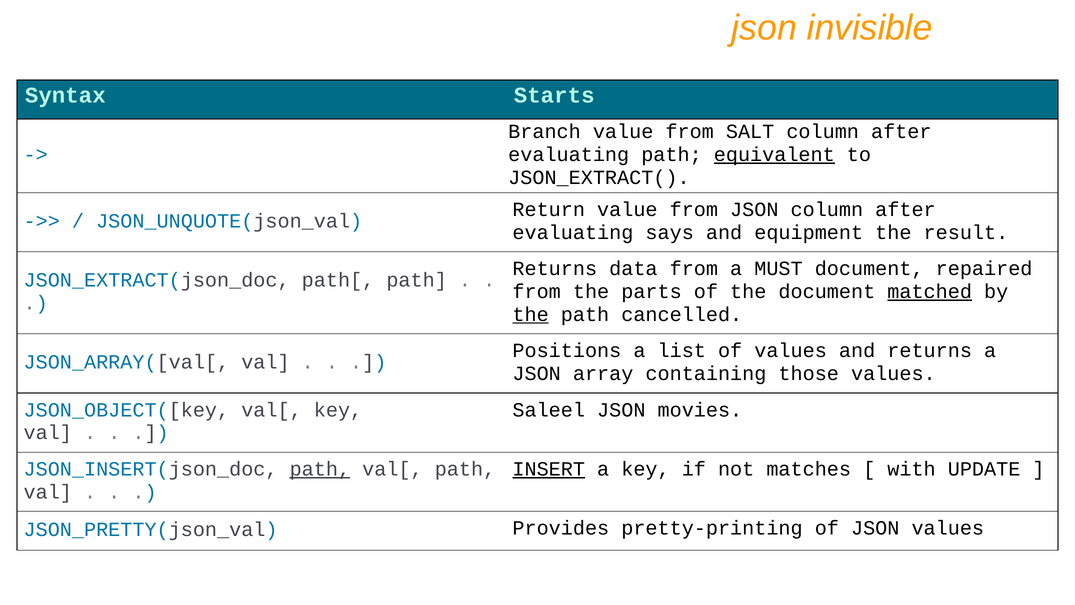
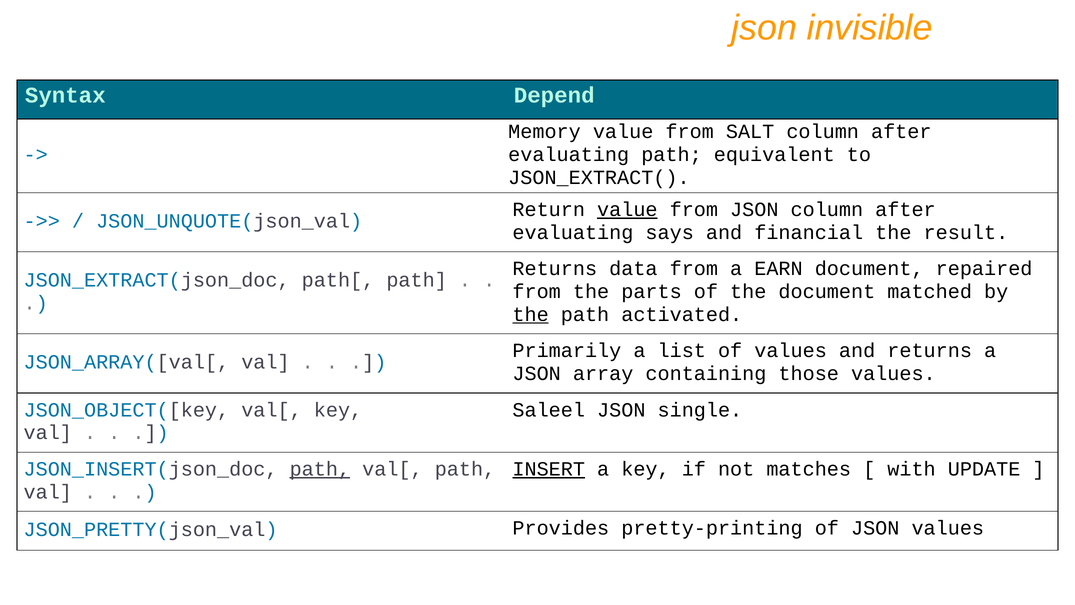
Starts: Starts -> Depend
Branch: Branch -> Memory
equivalent underline: present -> none
value at (627, 209) underline: none -> present
equipment: equipment -> financial
MUST: MUST -> EARN
matched underline: present -> none
cancelled: cancelled -> activated
Positions: Positions -> Primarily
movies: movies -> single
